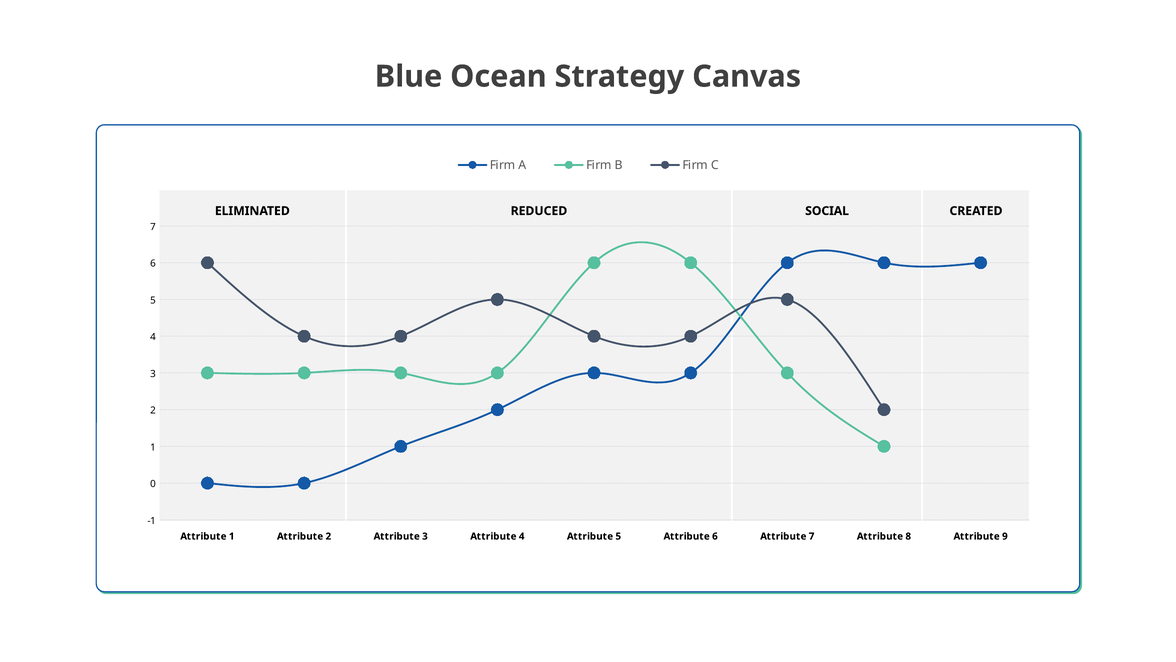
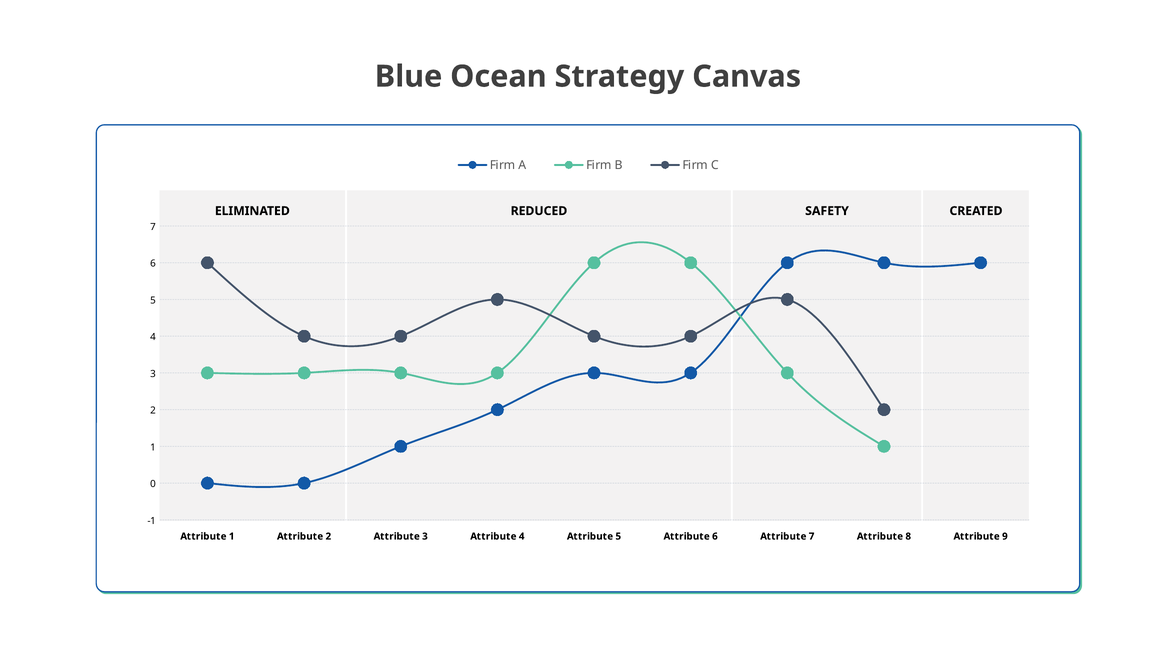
SOCIAL: SOCIAL -> SAFETY
